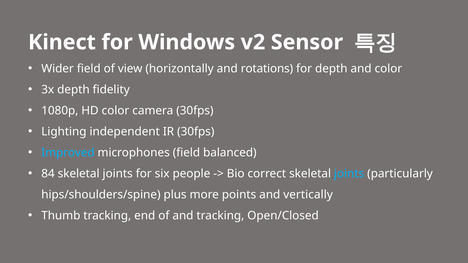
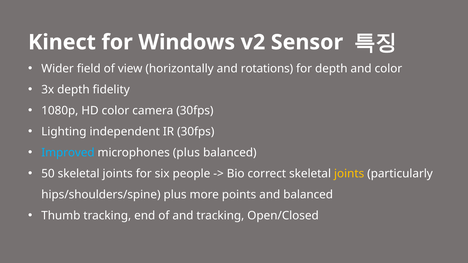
microphones field: field -> plus
84: 84 -> 50
joints at (349, 174) colour: light blue -> yellow
and vertically: vertically -> balanced
